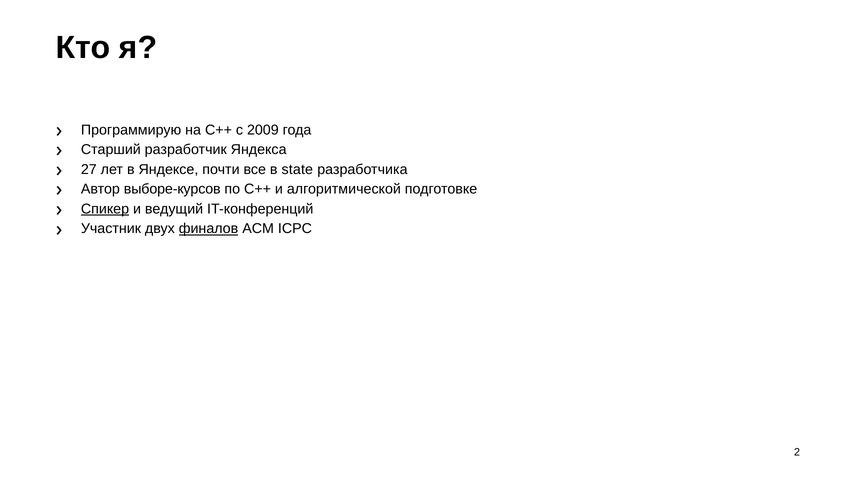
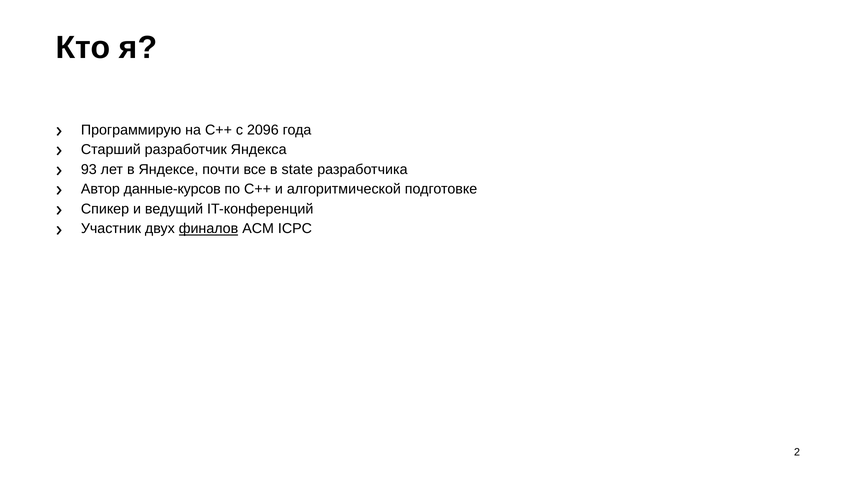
2009: 2009 -> 2096
27: 27 -> 93
выборе-курсов: выборе-курсов -> данные-курсов
Спикер underline: present -> none
